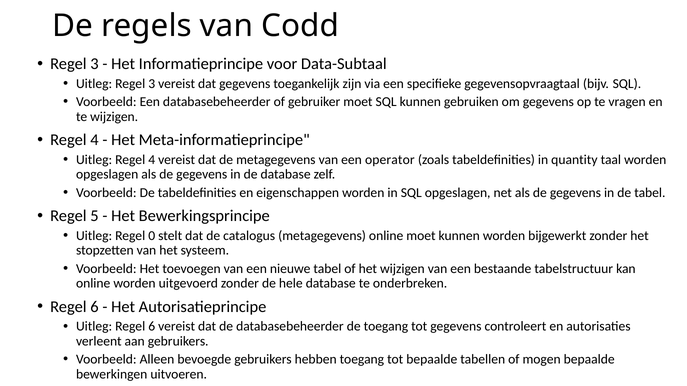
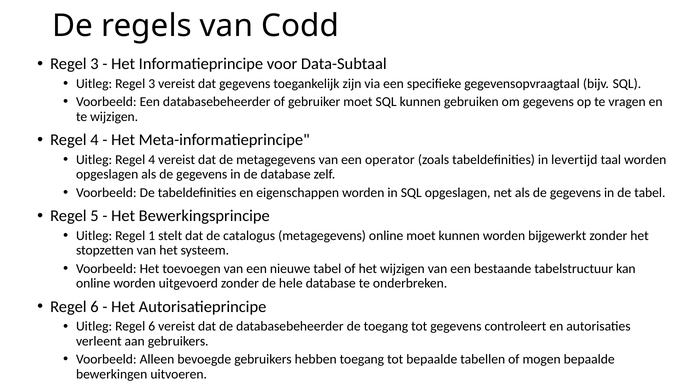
quantity: quantity -> levertijd
0: 0 -> 1
